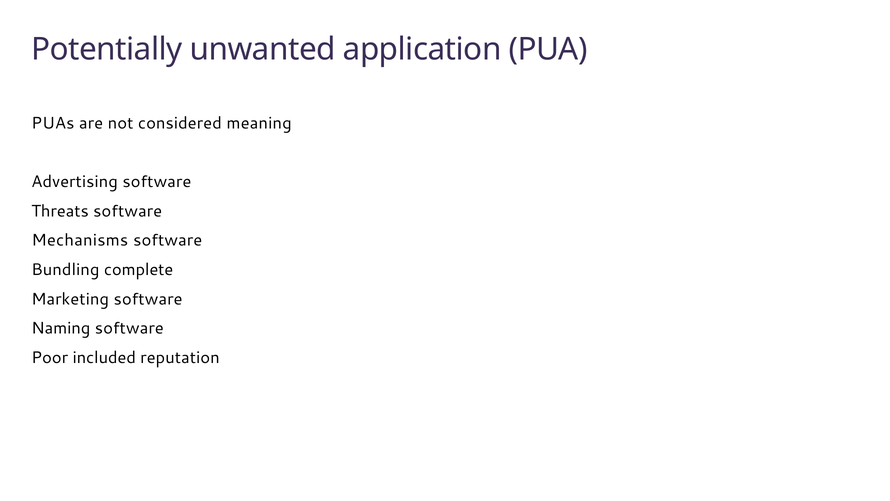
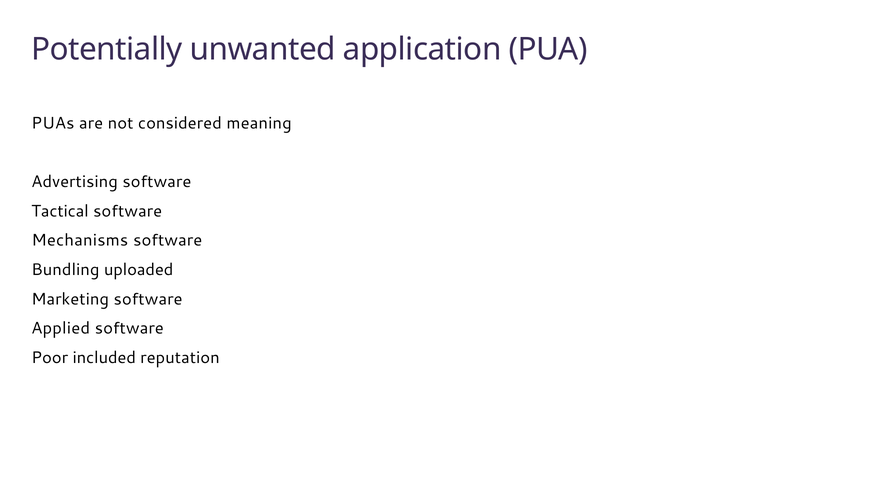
Threats: Threats -> Tactical
complete: complete -> uploaded
Naming: Naming -> Applied
